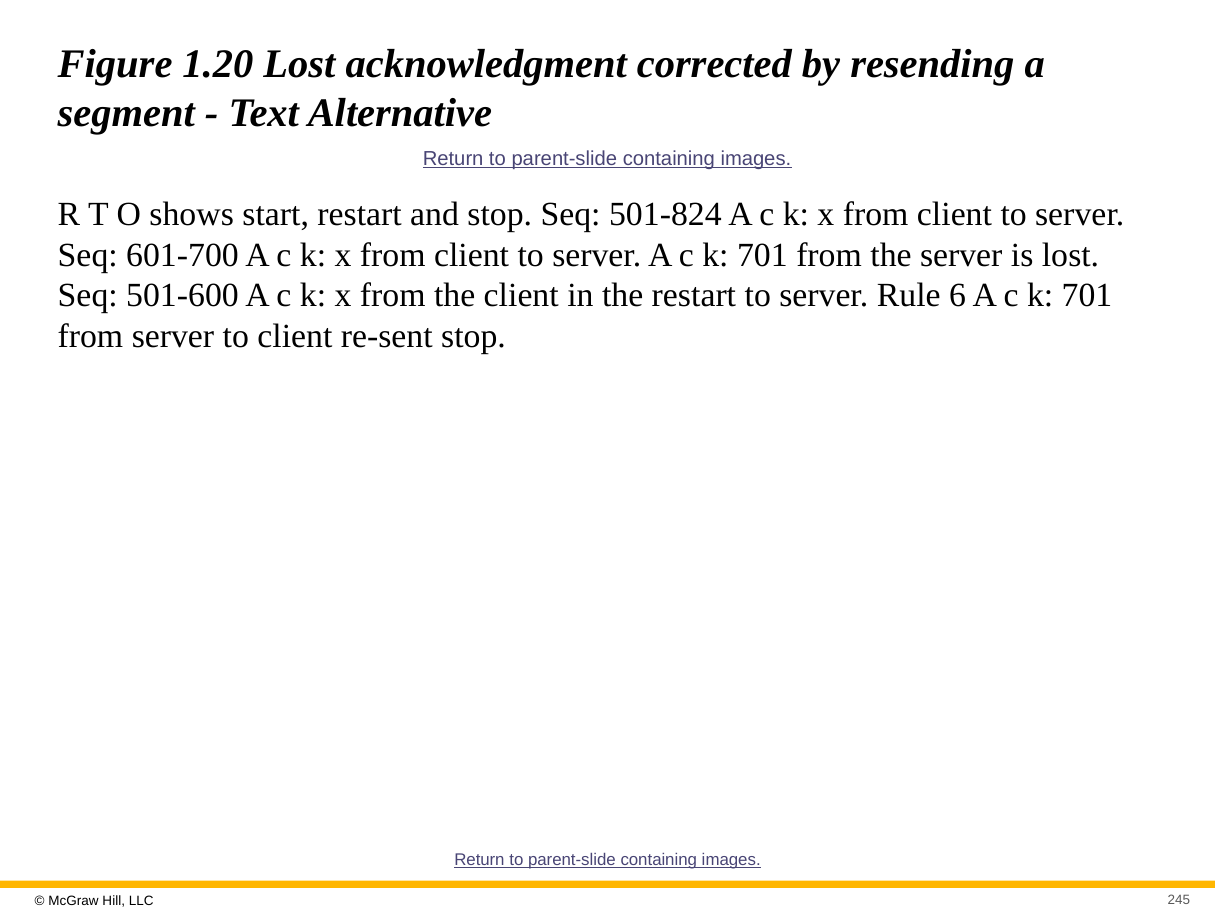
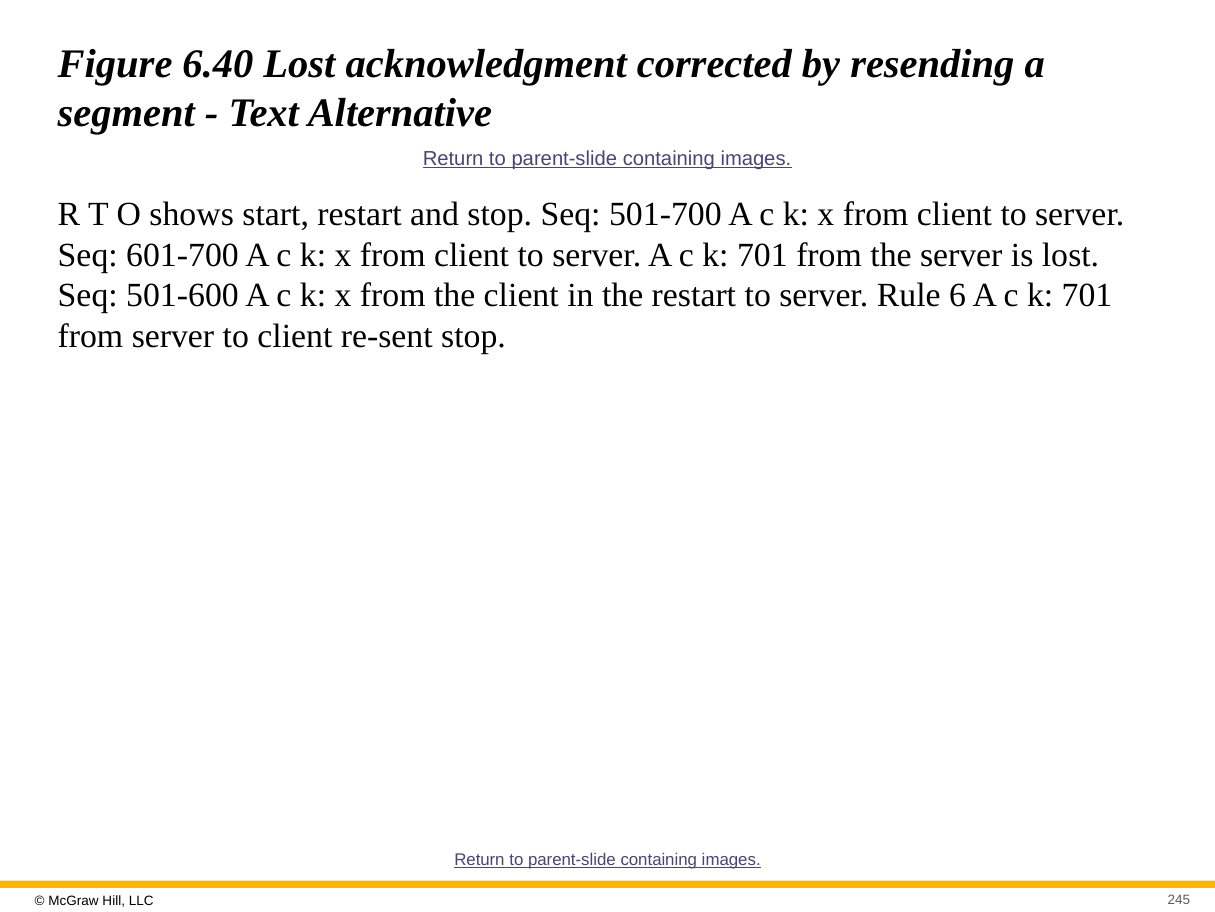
1.20: 1.20 -> 6.40
501-824: 501-824 -> 501-700
